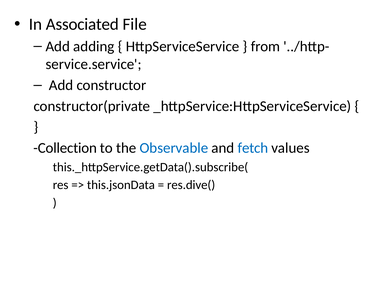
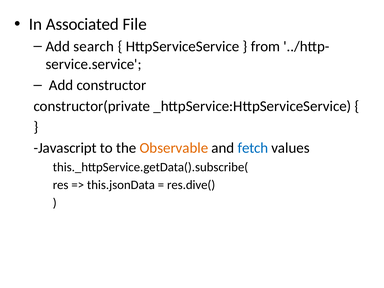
adding: adding -> search
Collection: Collection -> Javascript
Observable colour: blue -> orange
